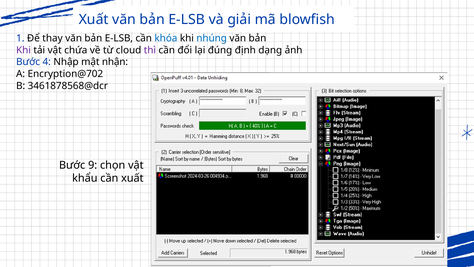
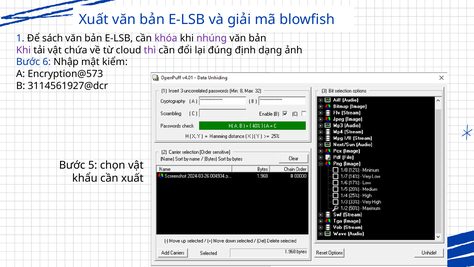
thay: thay -> sách
khóa colour: blue -> purple
nhúng colour: blue -> purple
4: 4 -> 6
nhận: nhận -> kiểm
Encryption@702: Encryption@702 -> Encryption@573
3461878568@dcr: 3461878568@dcr -> 3114561927@dcr
9: 9 -> 5
